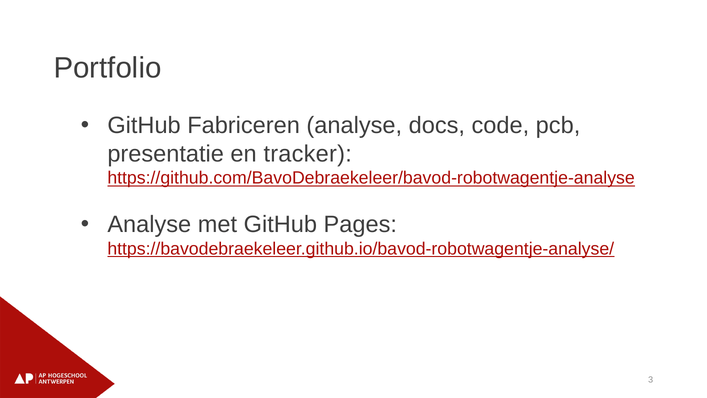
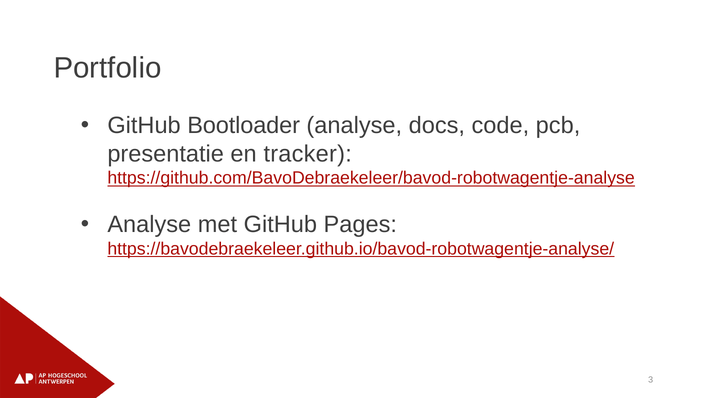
Fabriceren: Fabriceren -> Bootloader
